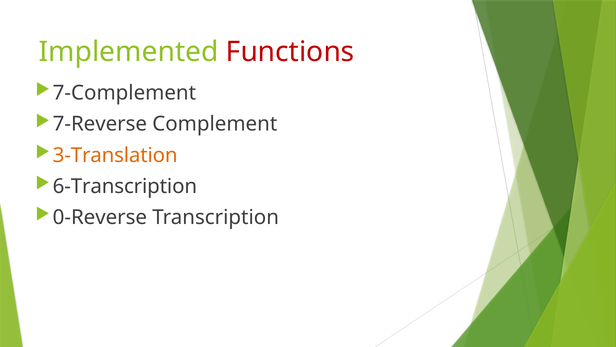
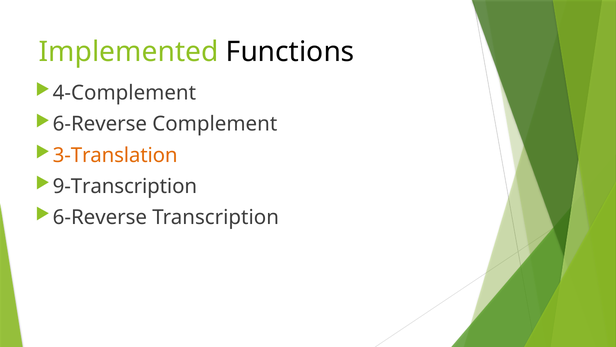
Functions colour: red -> black
7-Complement: 7-Complement -> 4-Complement
7-Reverse at (100, 124): 7-Reverse -> 6-Reverse
6-Transcription: 6-Transcription -> 9-Transcription
0-Reverse at (100, 217): 0-Reverse -> 6-Reverse
